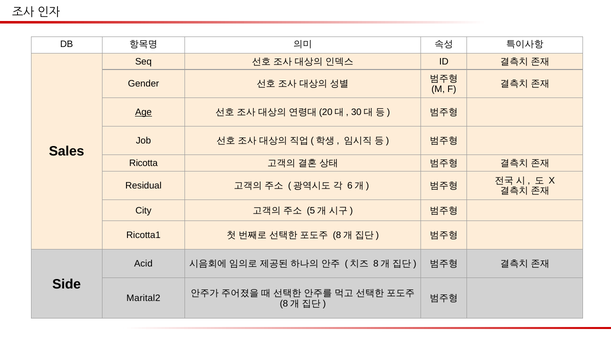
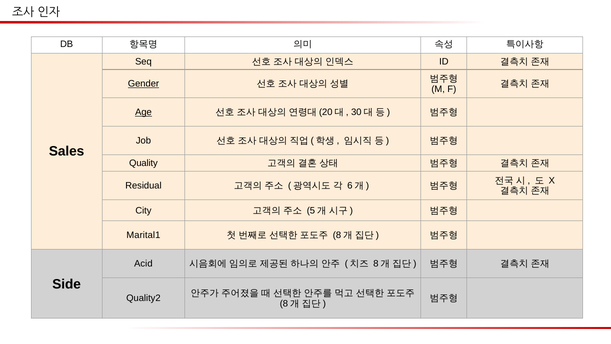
Gender underline: none -> present
Ricotta: Ricotta -> Quality
Ricotta1: Ricotta1 -> Marital1
Marital2: Marital2 -> Quality2
